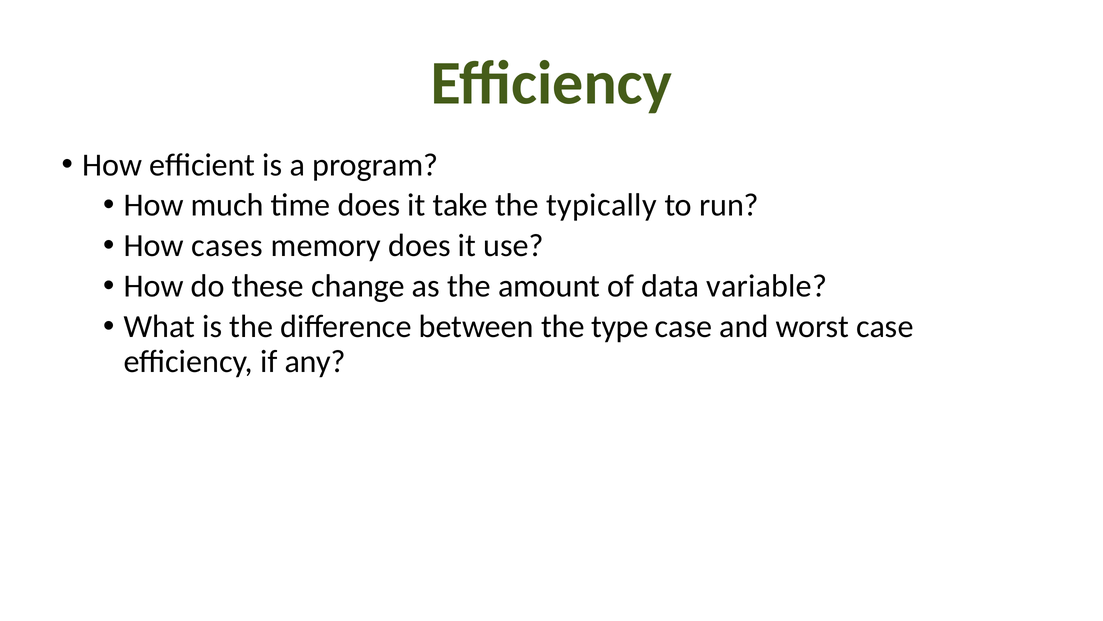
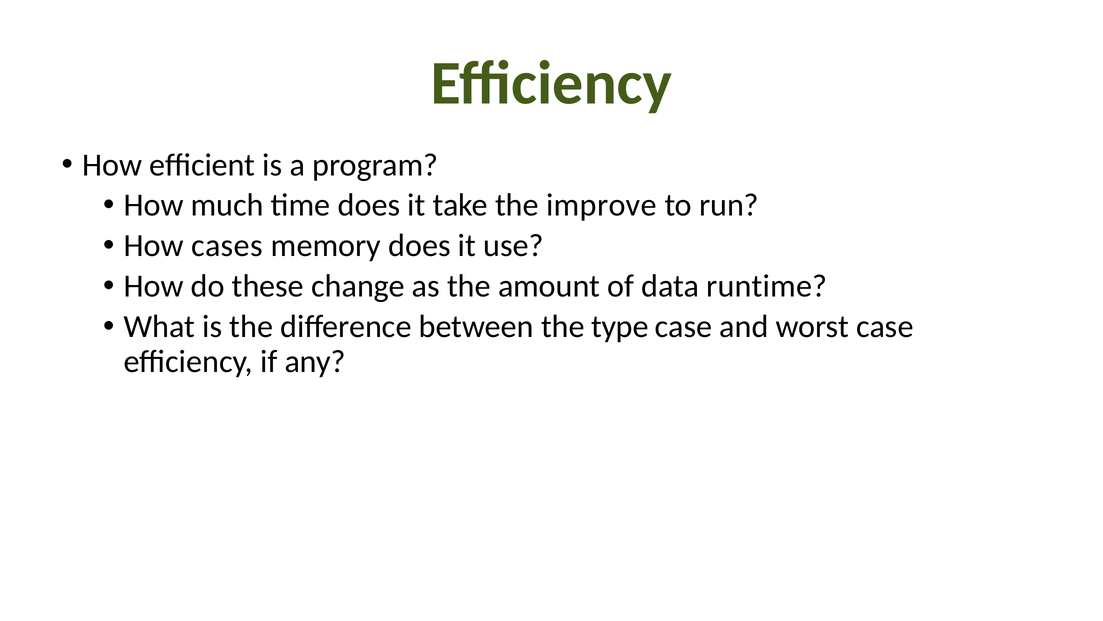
typically: typically -> improve
variable: variable -> runtime
